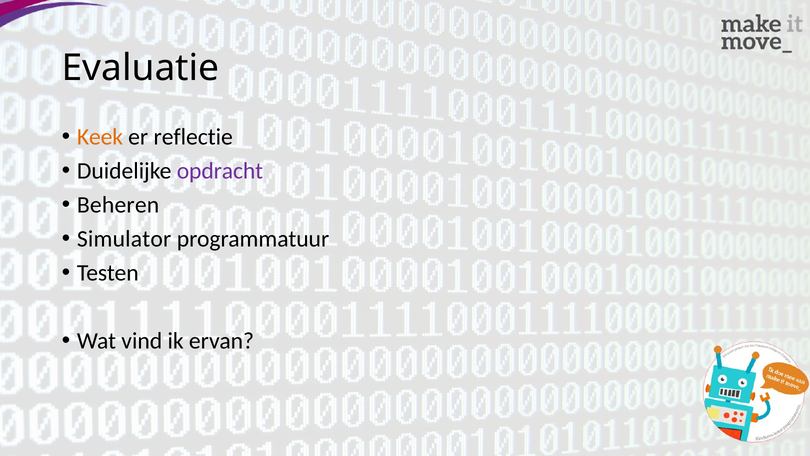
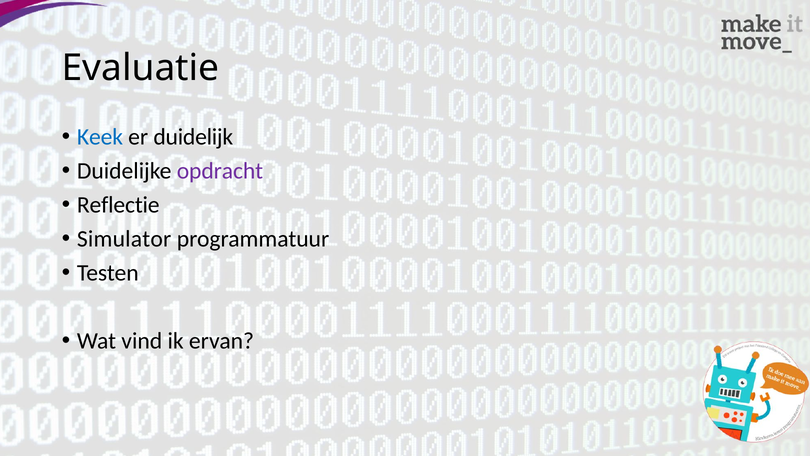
Keek colour: orange -> blue
reflectie: reflectie -> duidelijk
Beheren: Beheren -> Reflectie
